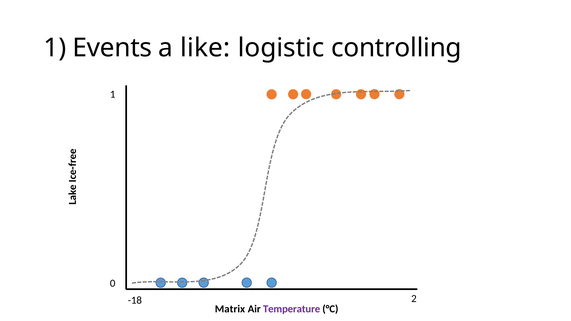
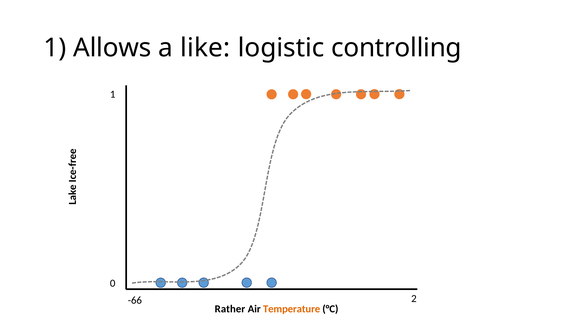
Events: Events -> Allows
-18: -18 -> -66
Matrix: Matrix -> Rather
Temperature colour: purple -> orange
